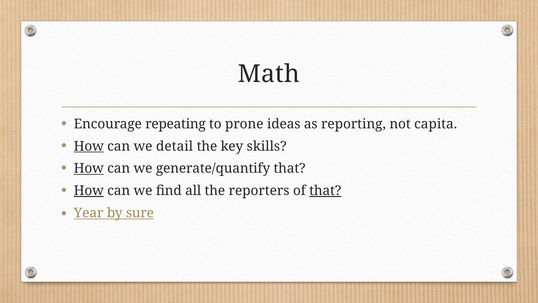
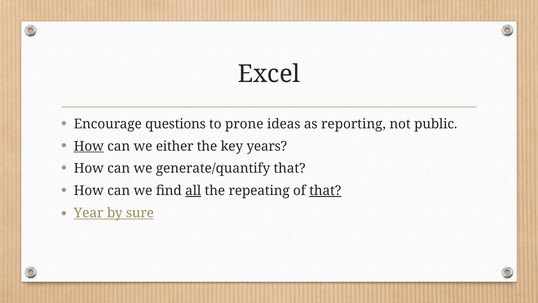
Math: Math -> Excel
repeating: repeating -> questions
capita: capita -> public
detail: detail -> either
skills: skills -> years
How at (89, 168) underline: present -> none
How at (89, 190) underline: present -> none
all underline: none -> present
reporters: reporters -> repeating
